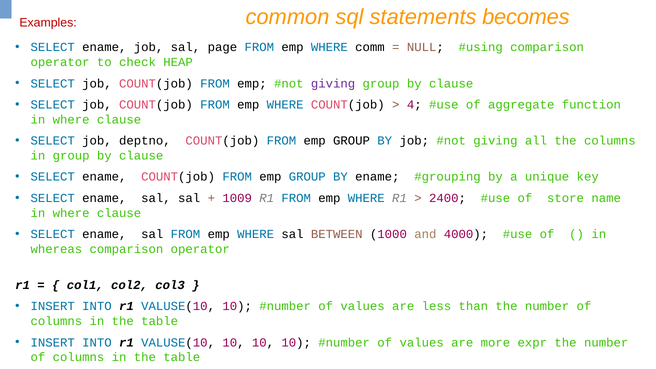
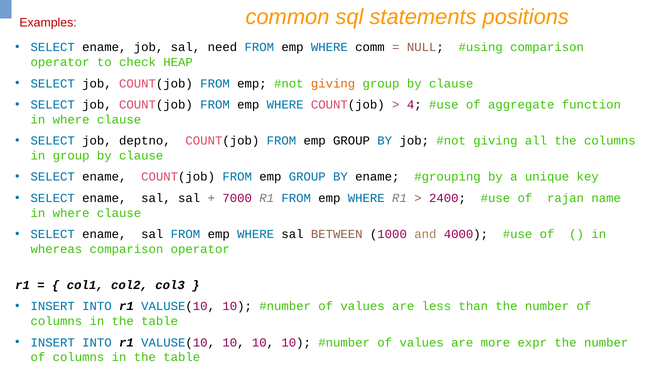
becomes: becomes -> positions
page: page -> need
giving at (333, 83) colour: purple -> orange
1009: 1009 -> 7000
store: store -> rajan
